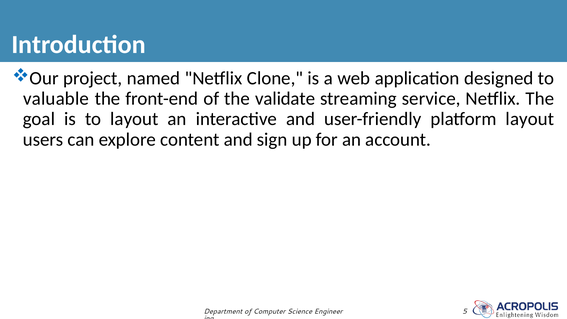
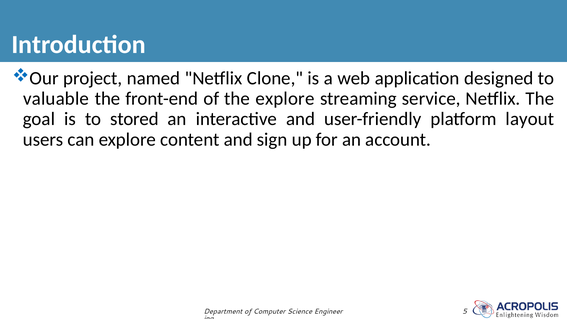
the validate: validate -> explore
to layout: layout -> stored
